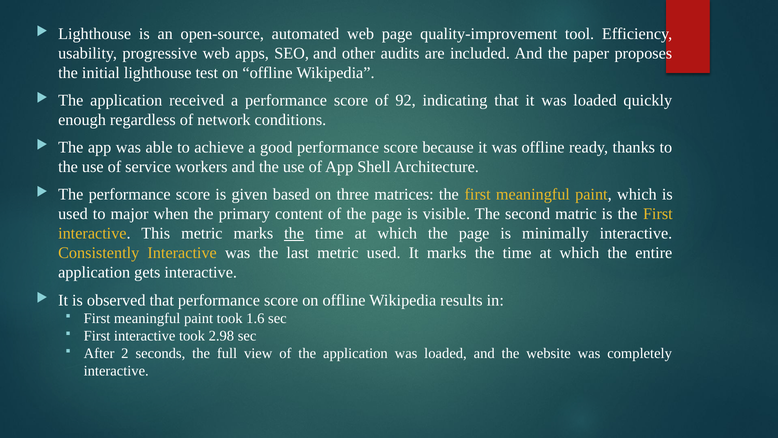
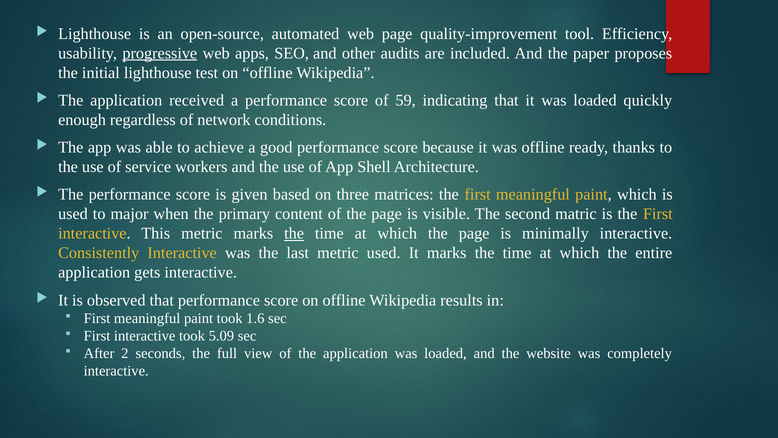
progressive underline: none -> present
92: 92 -> 59
2.98: 2.98 -> 5.09
